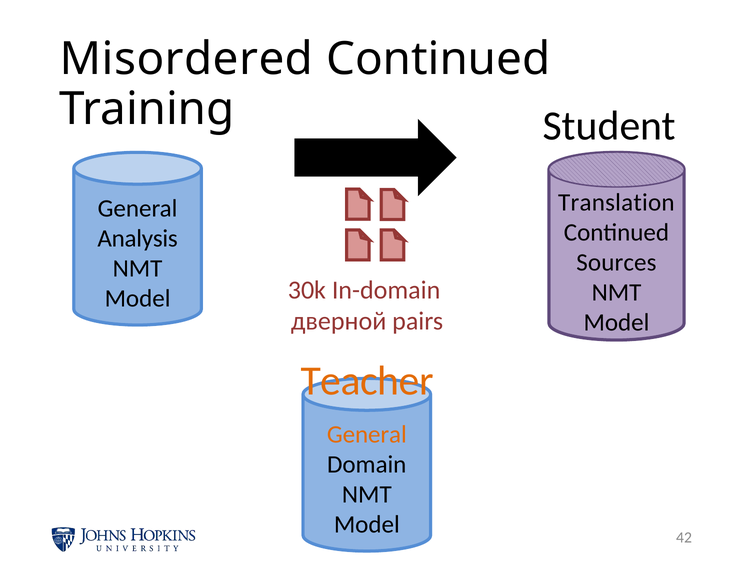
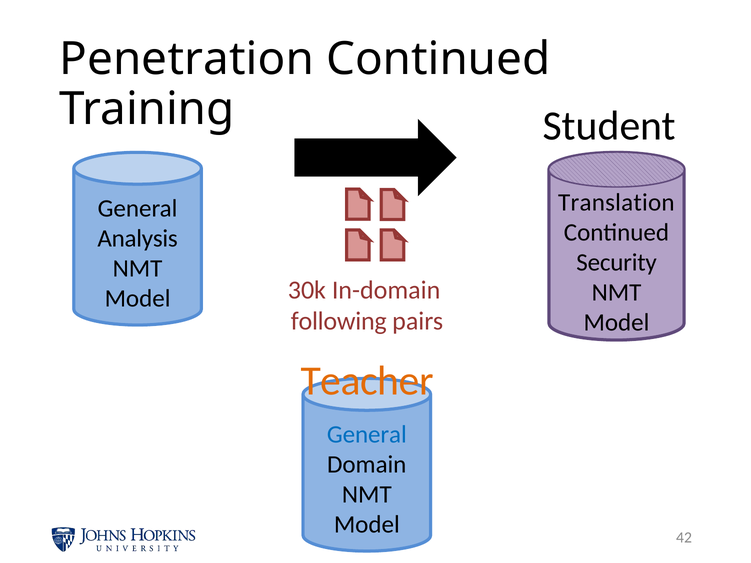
Misordered: Misordered -> Penetration
Sources: Sources -> Security
дверной: дверной -> following
General at (367, 435) colour: orange -> blue
